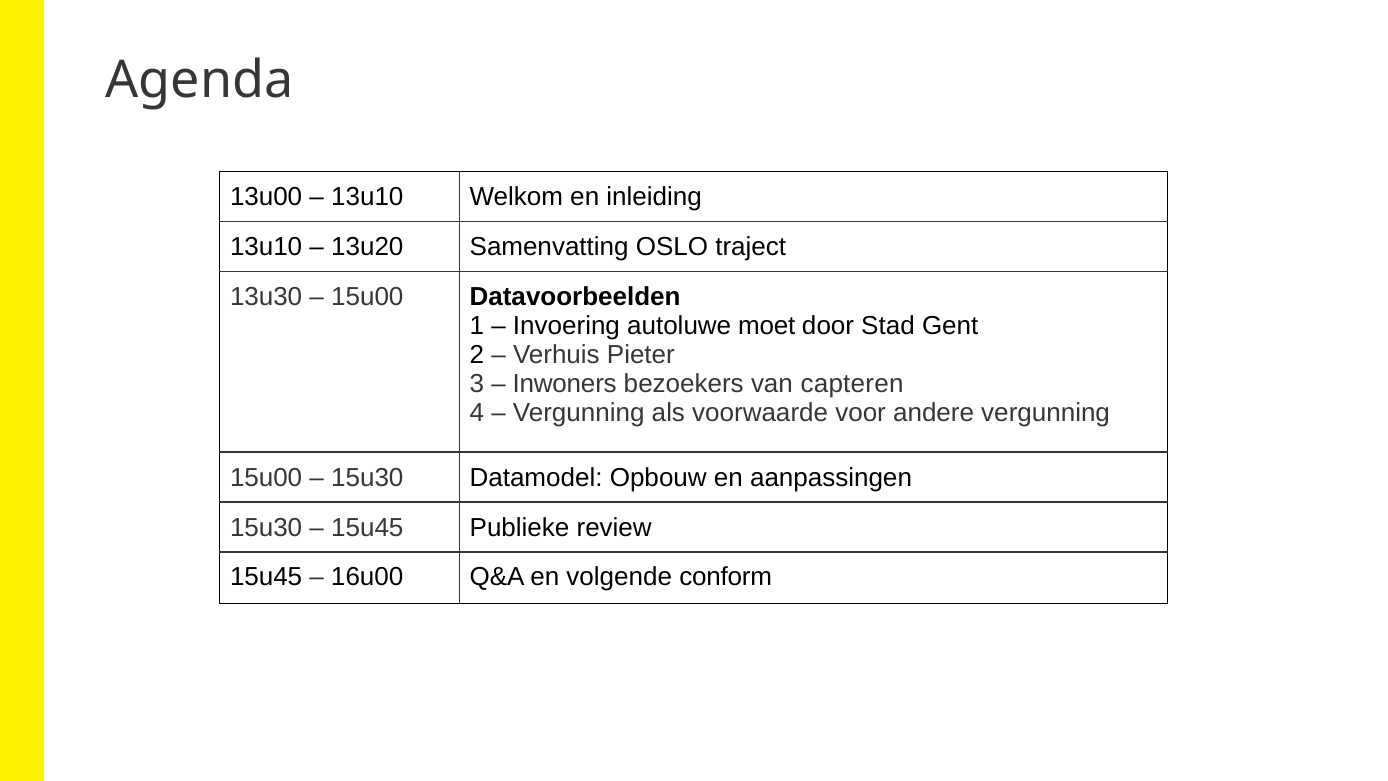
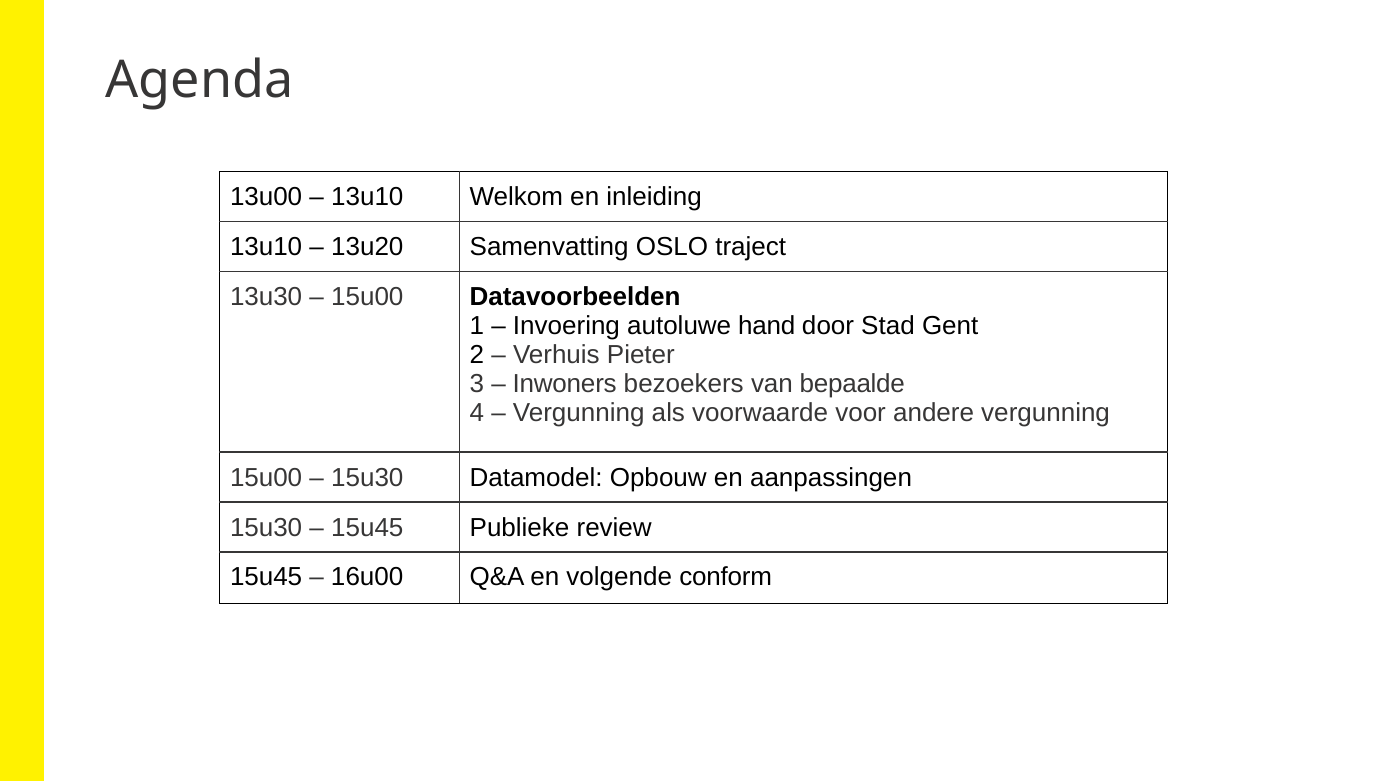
moet: moet -> hand
capteren: capteren -> bepaalde
